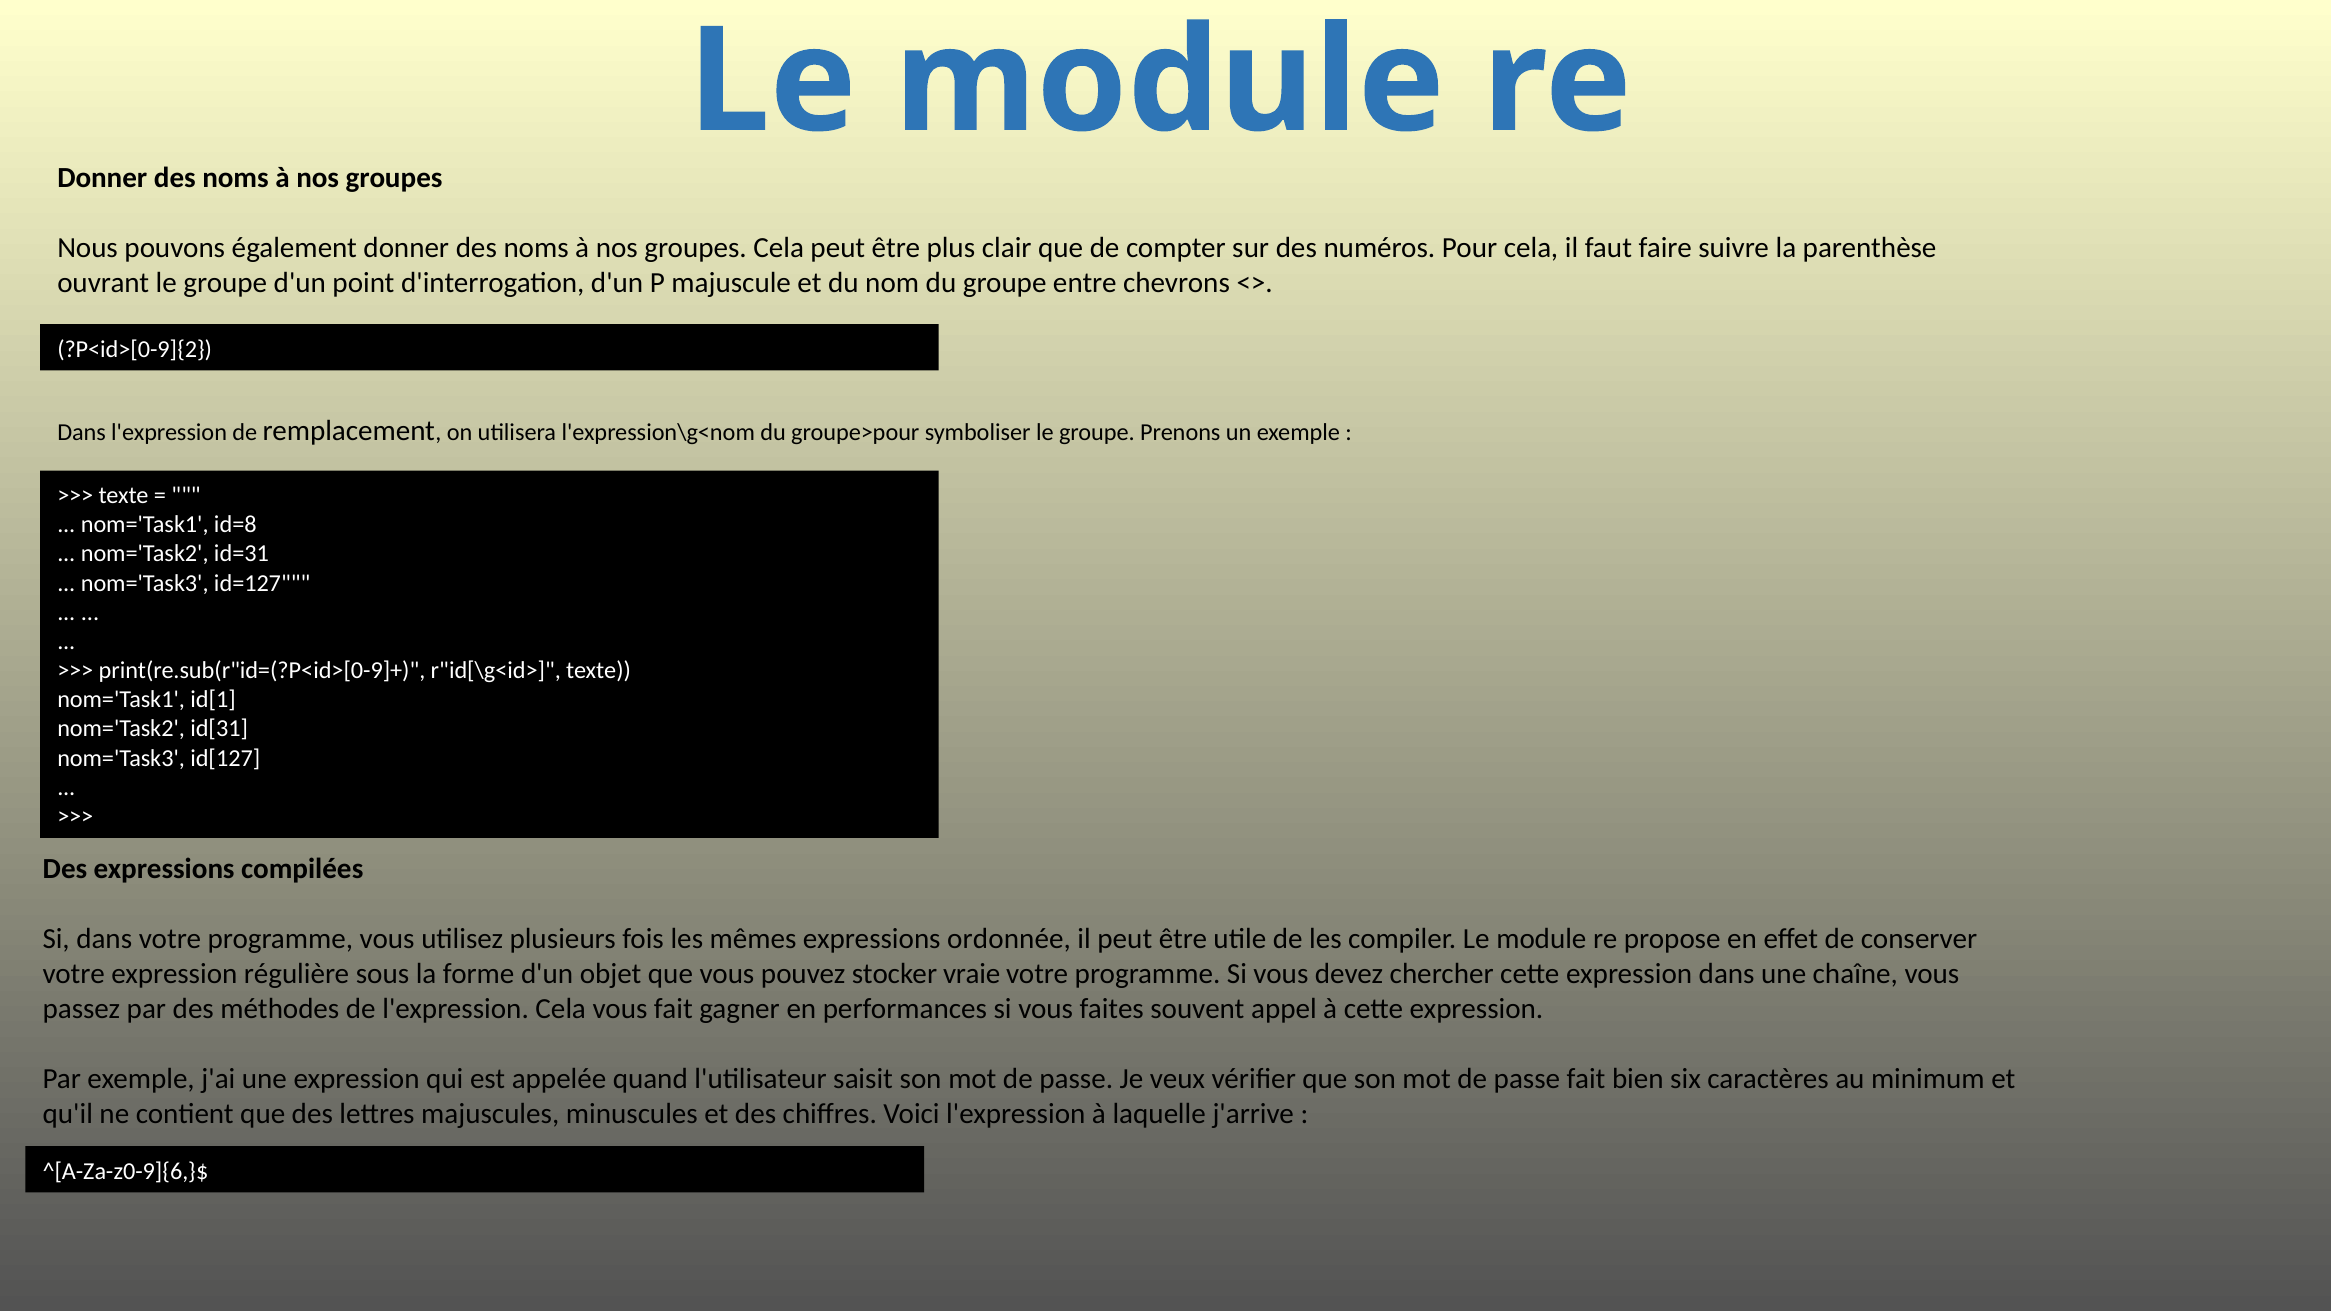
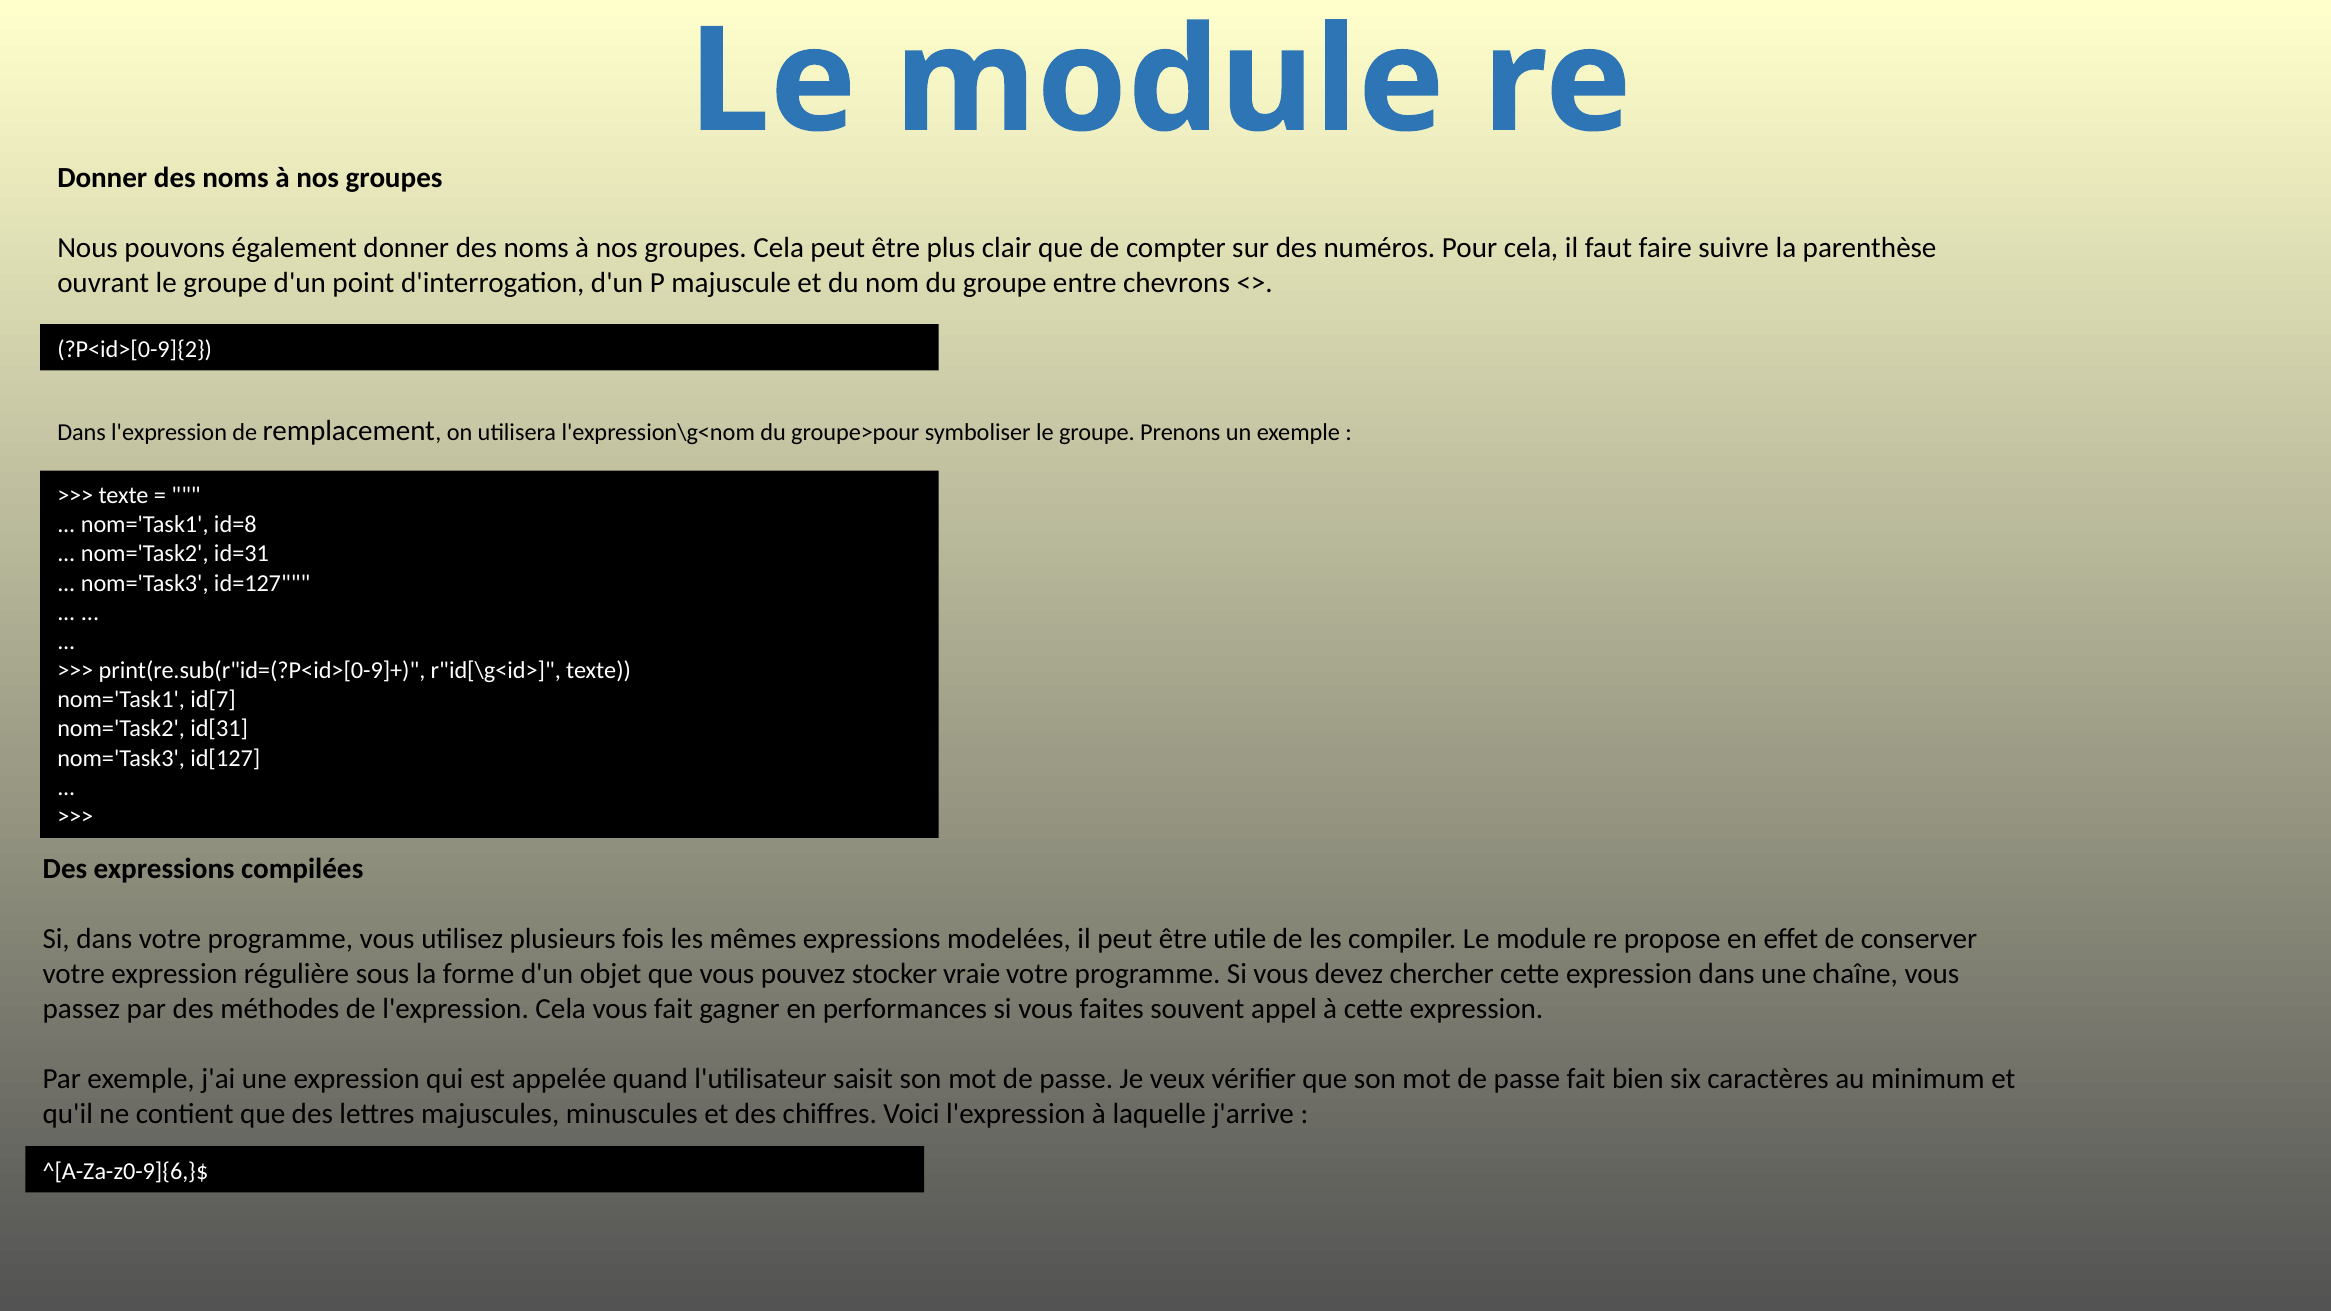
id[1: id[1 -> id[7
ordonnée: ordonnée -> modelées
